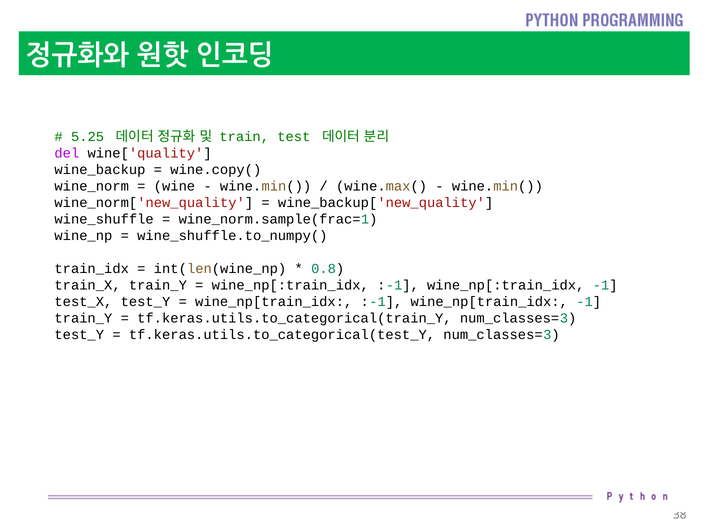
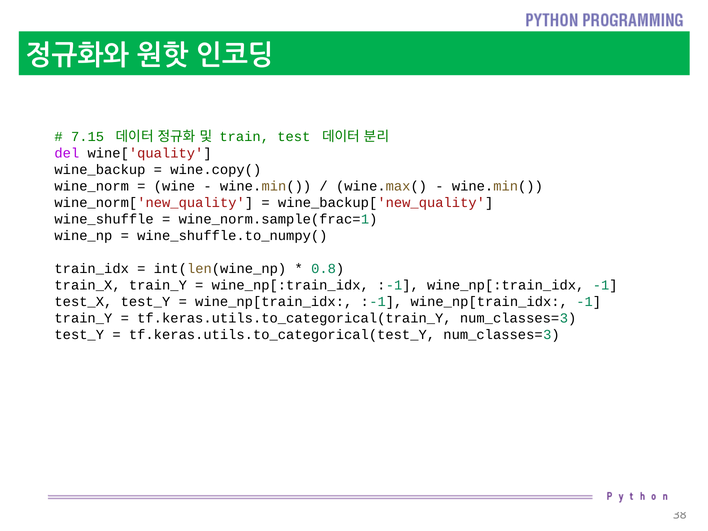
5.25: 5.25 -> 7.15
